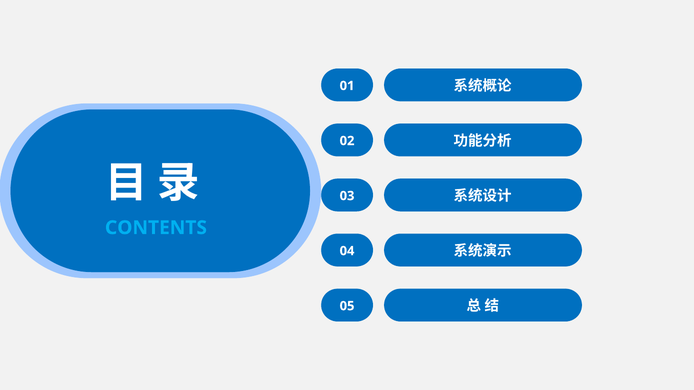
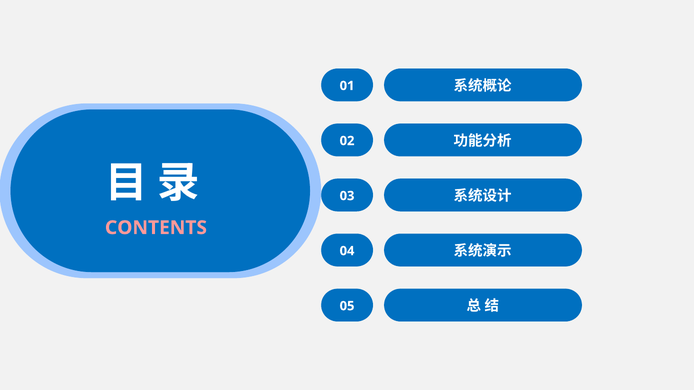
CONTENTS colour: light blue -> pink
